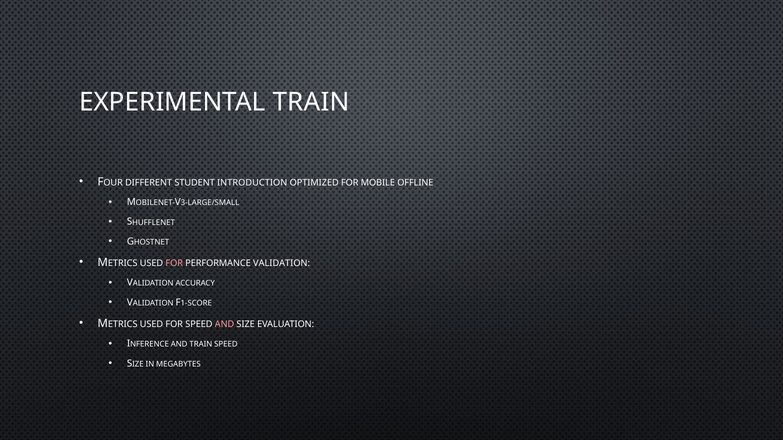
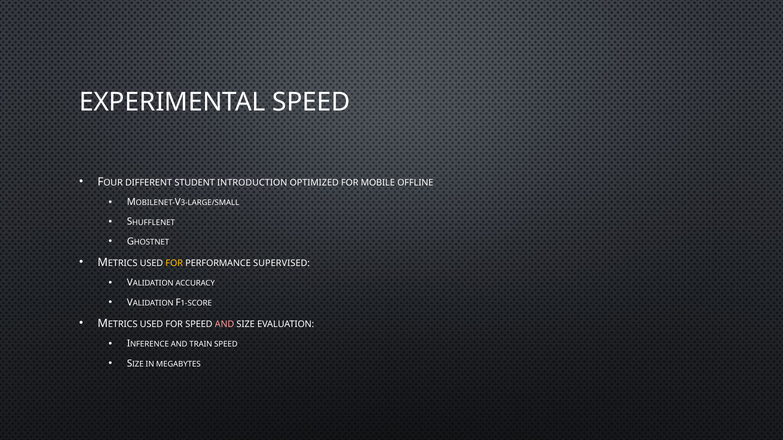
EXPERIMENTAL TRAIN: TRAIN -> SPEED
FOR at (174, 263) colour: pink -> yellow
PERFORMANCE VALIDATION: VALIDATION -> SUPERVISED
